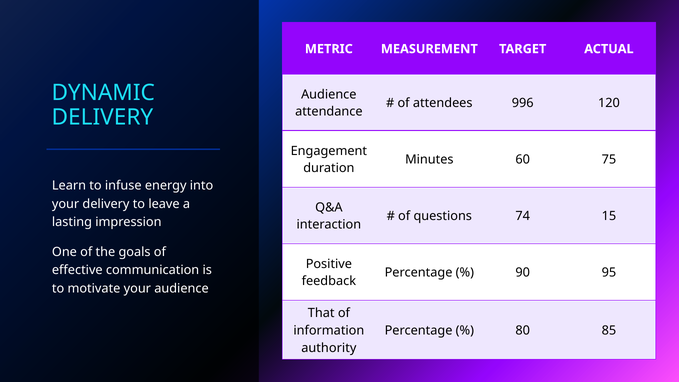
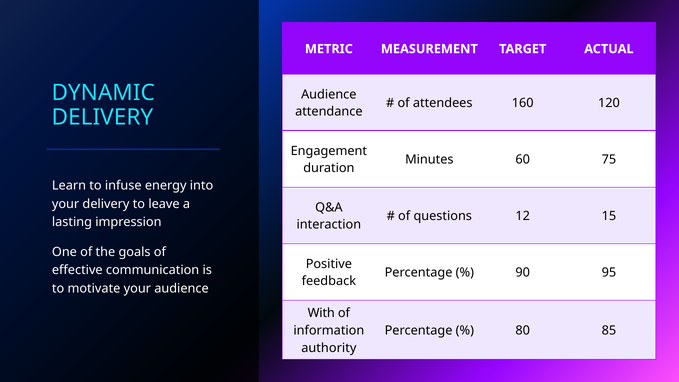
996: 996 -> 160
74: 74 -> 12
That: That -> With
